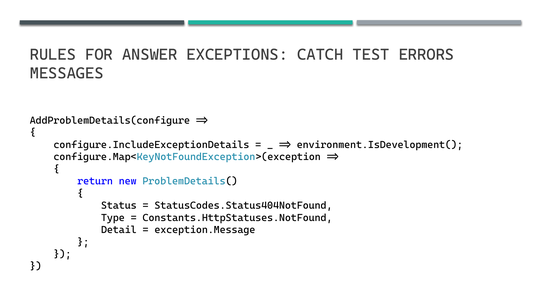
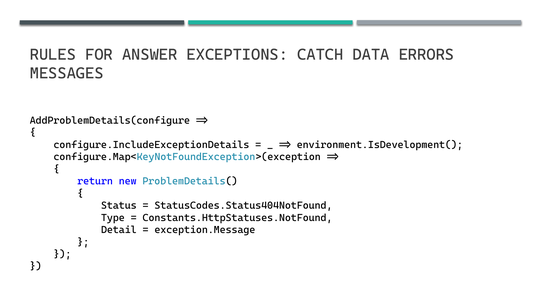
TEST: TEST -> DATA
